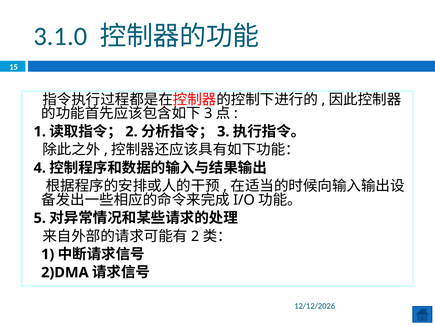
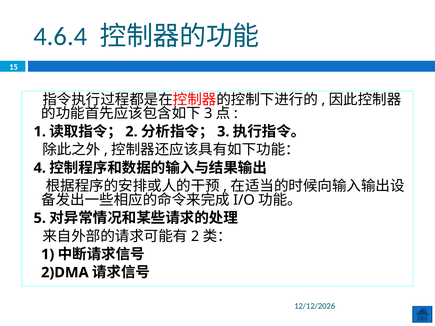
3.1.0: 3.1.0 -> 4.6.4
